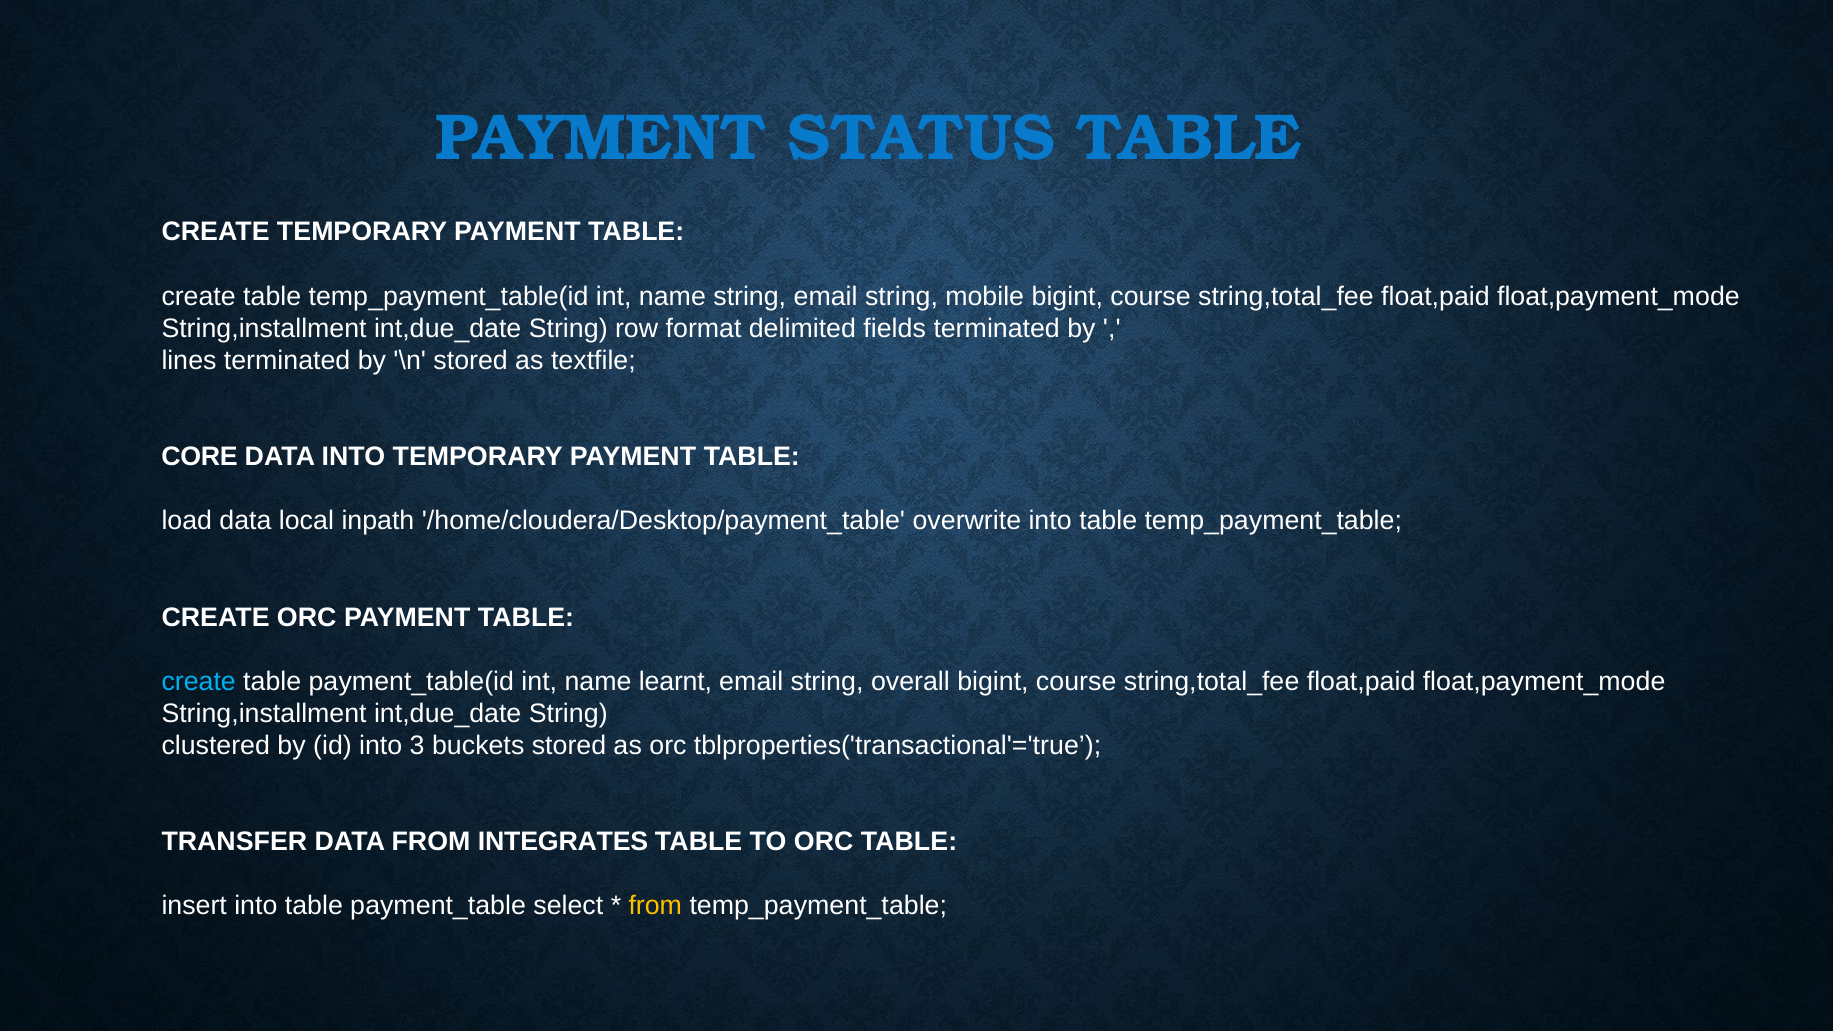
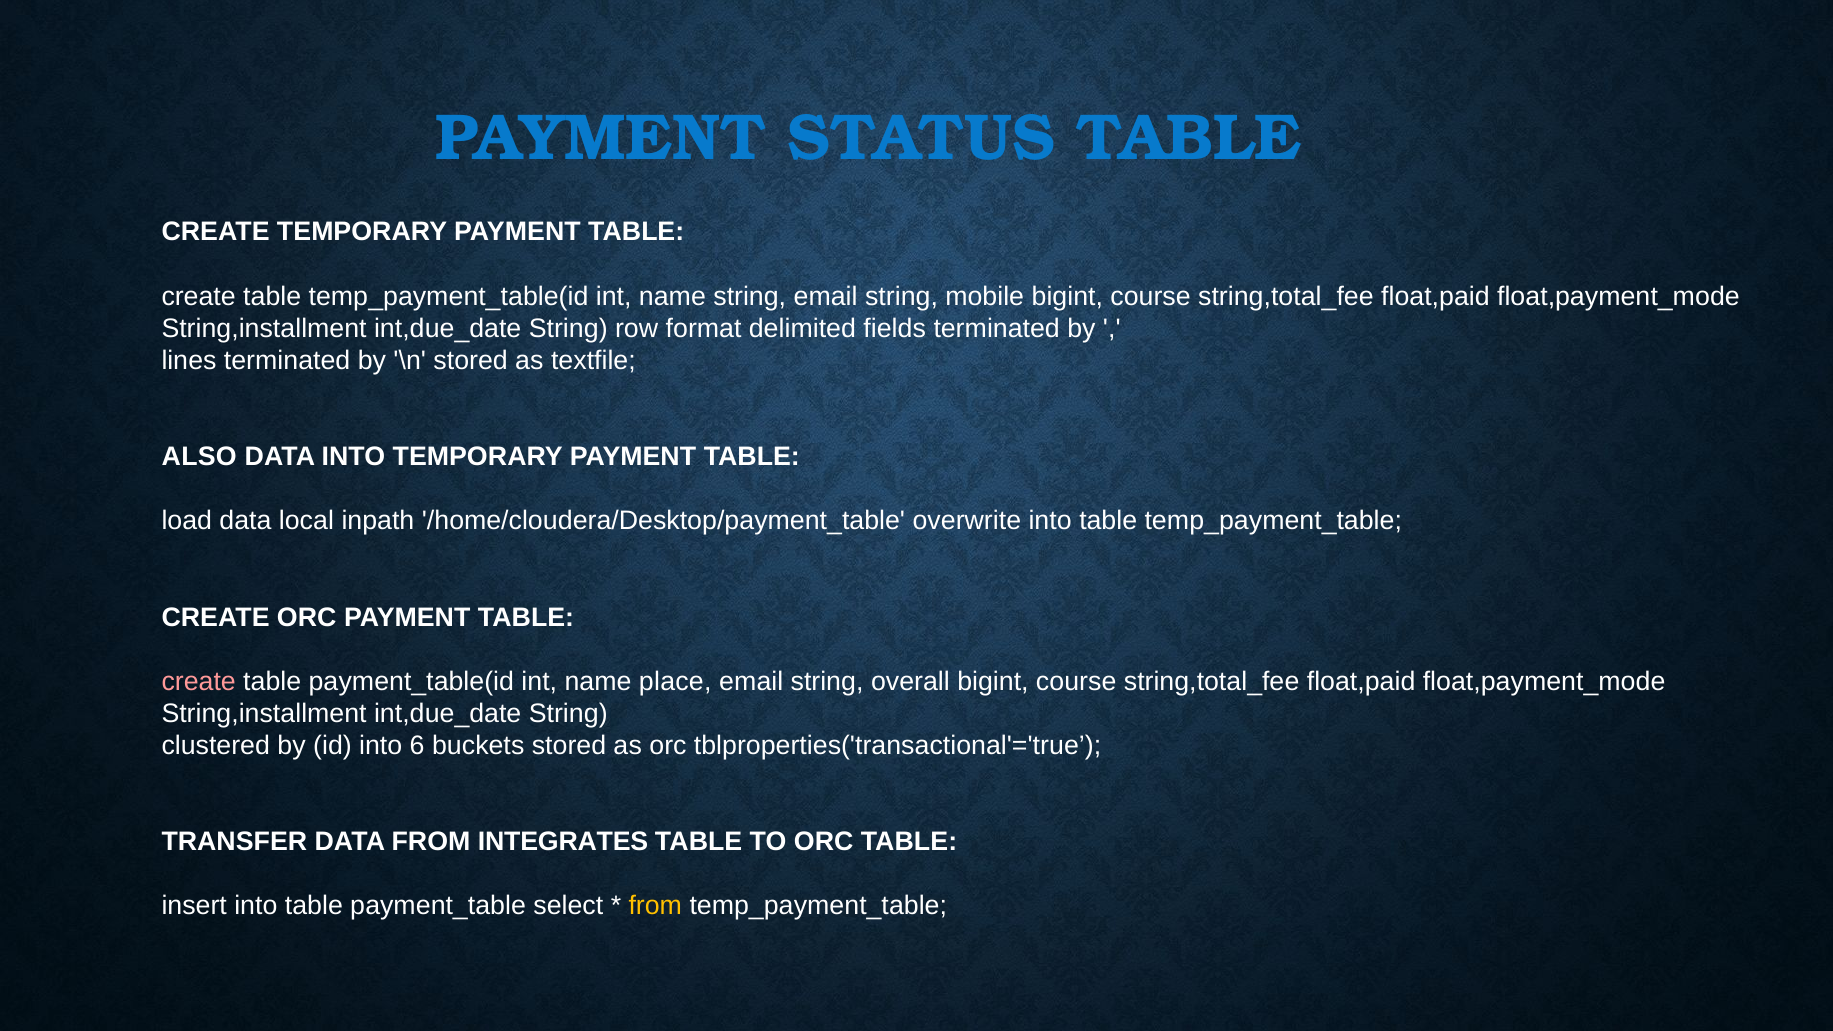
CORE: CORE -> ALSO
create at (199, 681) colour: light blue -> pink
learnt: learnt -> place
3: 3 -> 6
